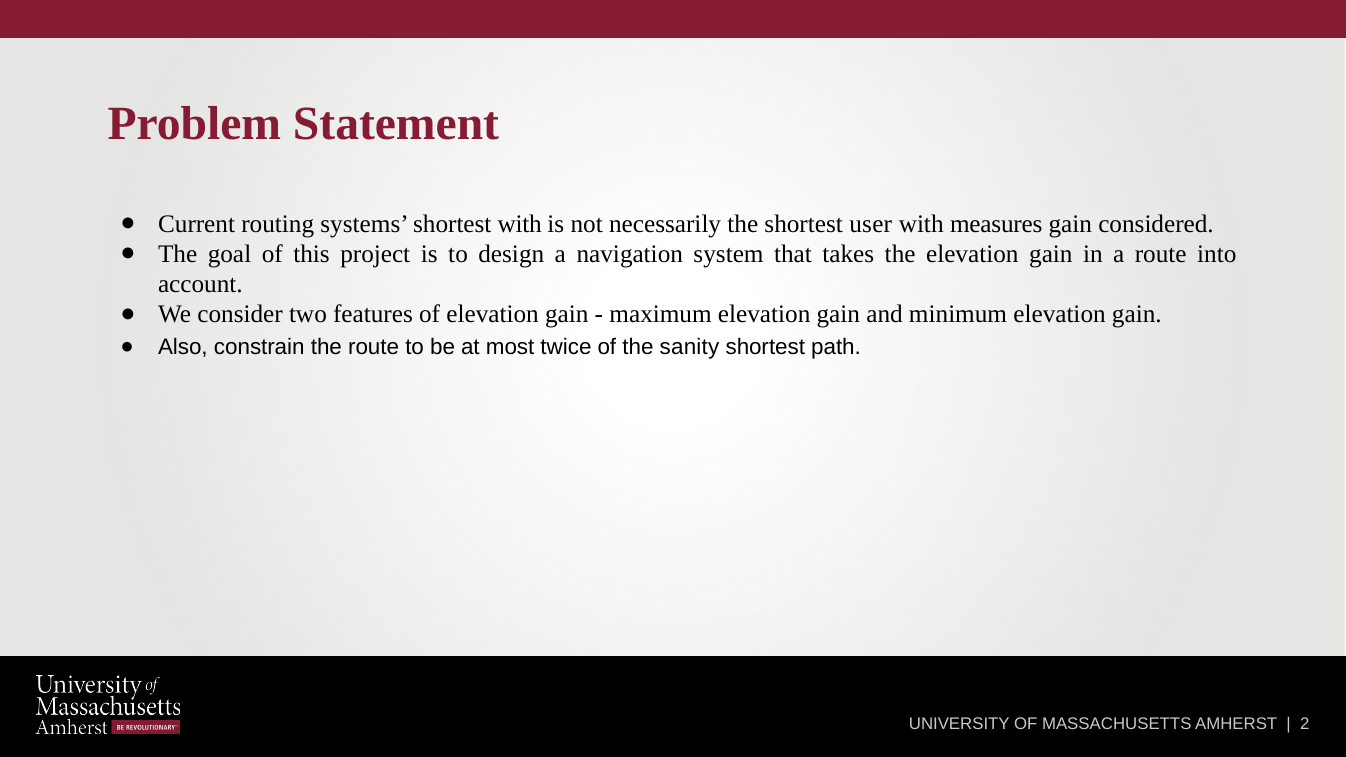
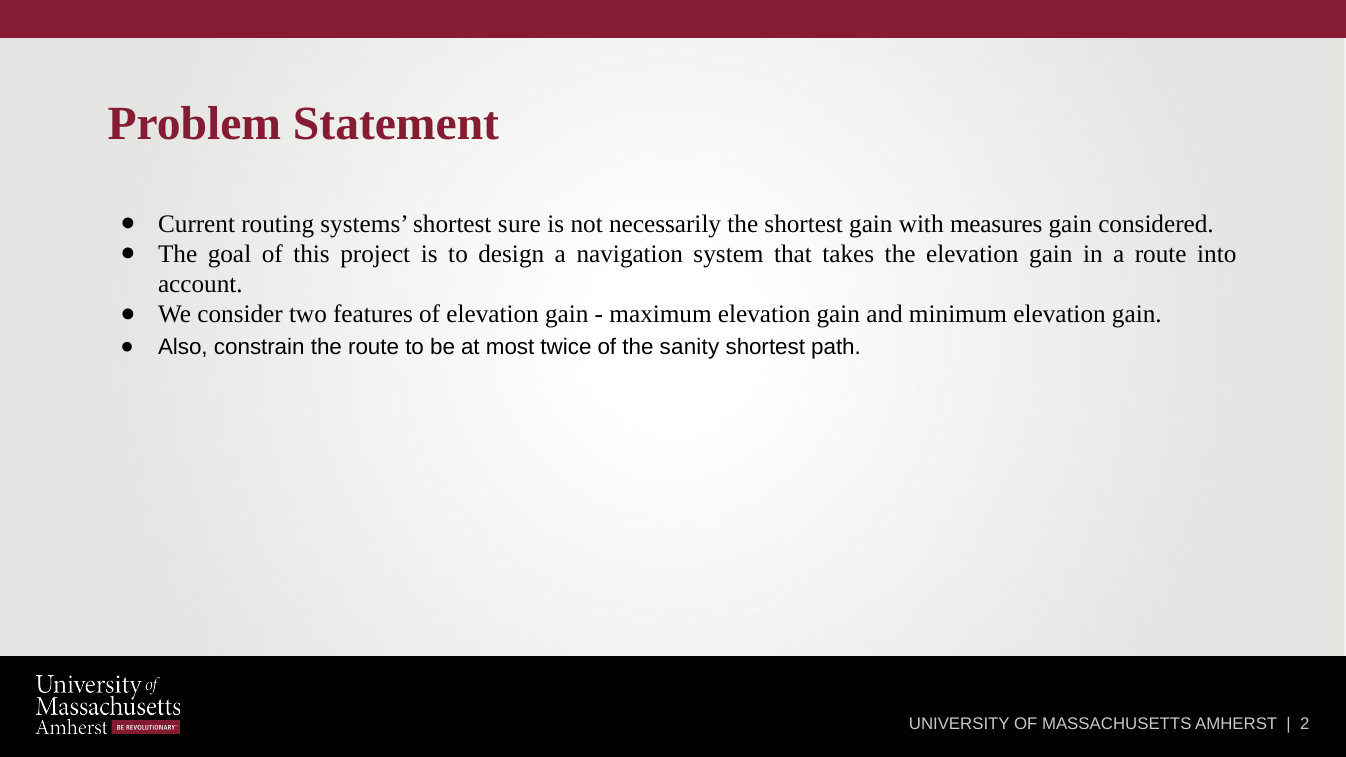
shortest with: with -> sure
shortest user: user -> gain
